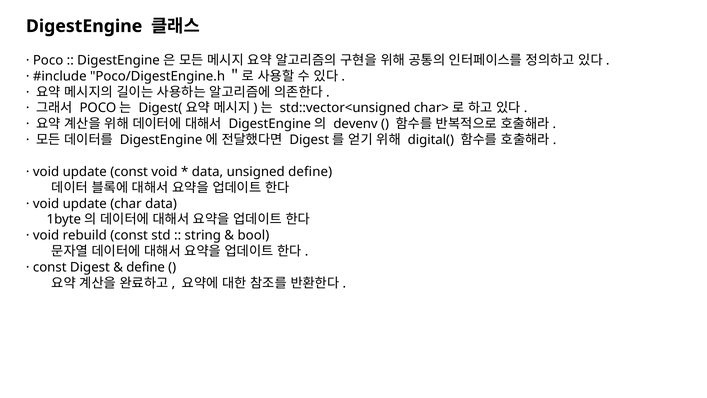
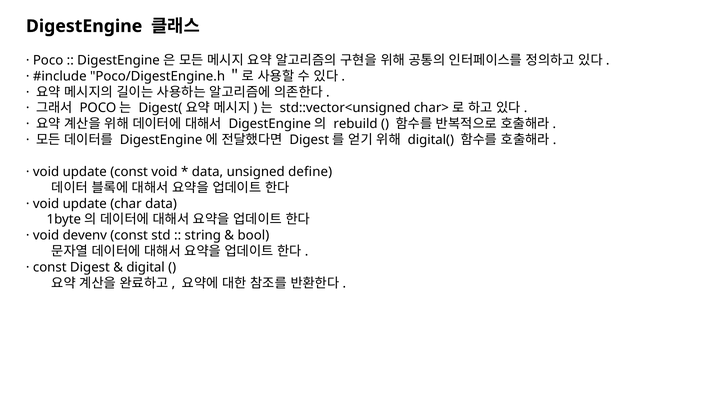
devenv: devenv -> rebuild
rebuild: rebuild -> devenv
define at (146, 267): define -> digital
